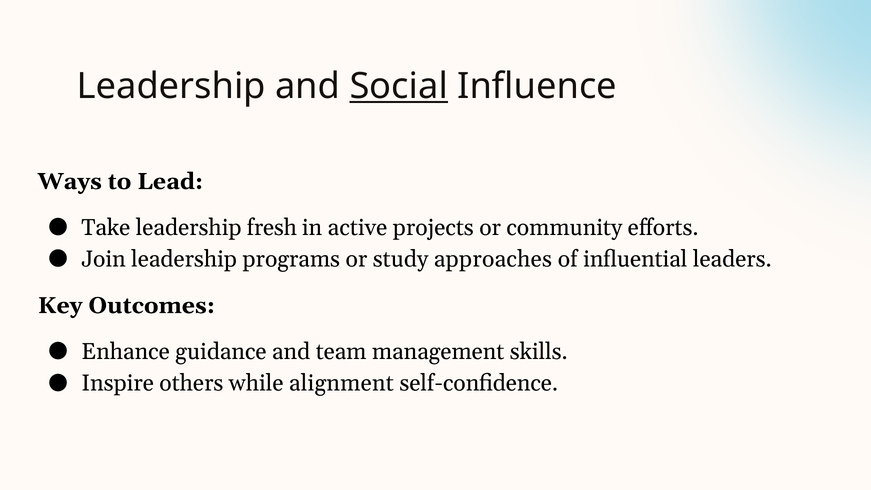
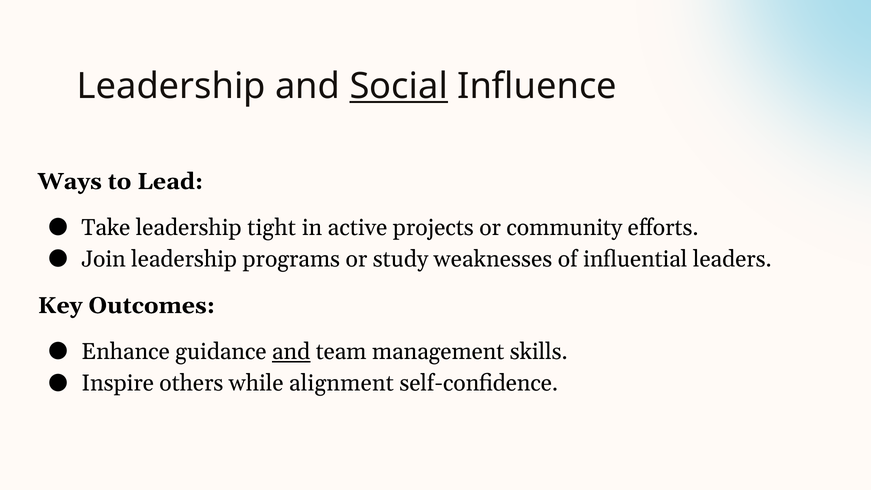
fresh: fresh -> tight
approaches: approaches -> weaknesses
and at (291, 352) underline: none -> present
